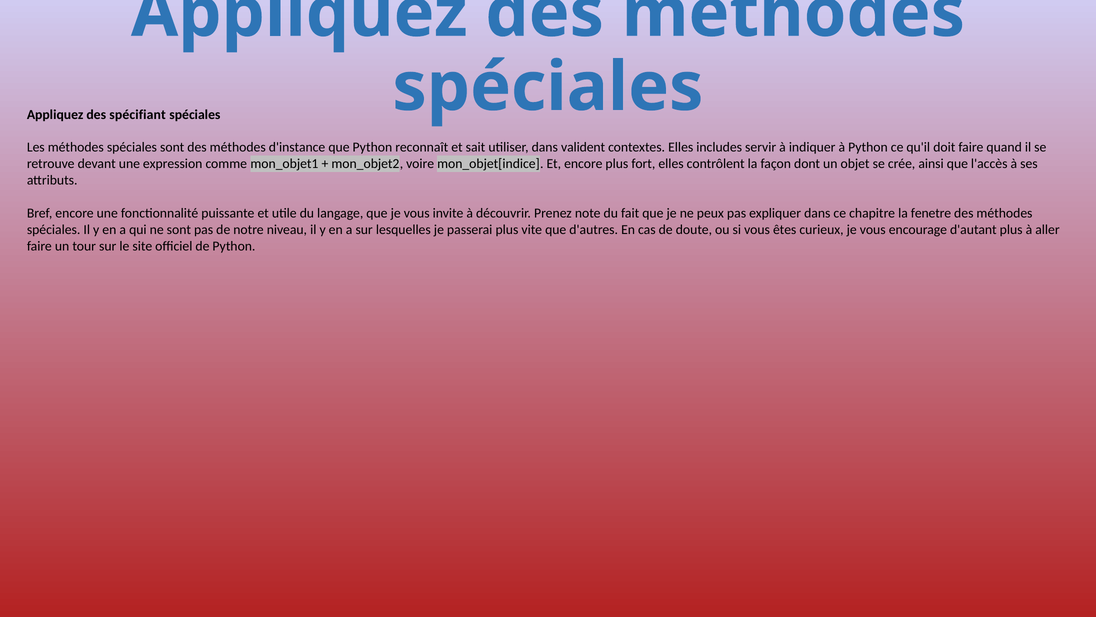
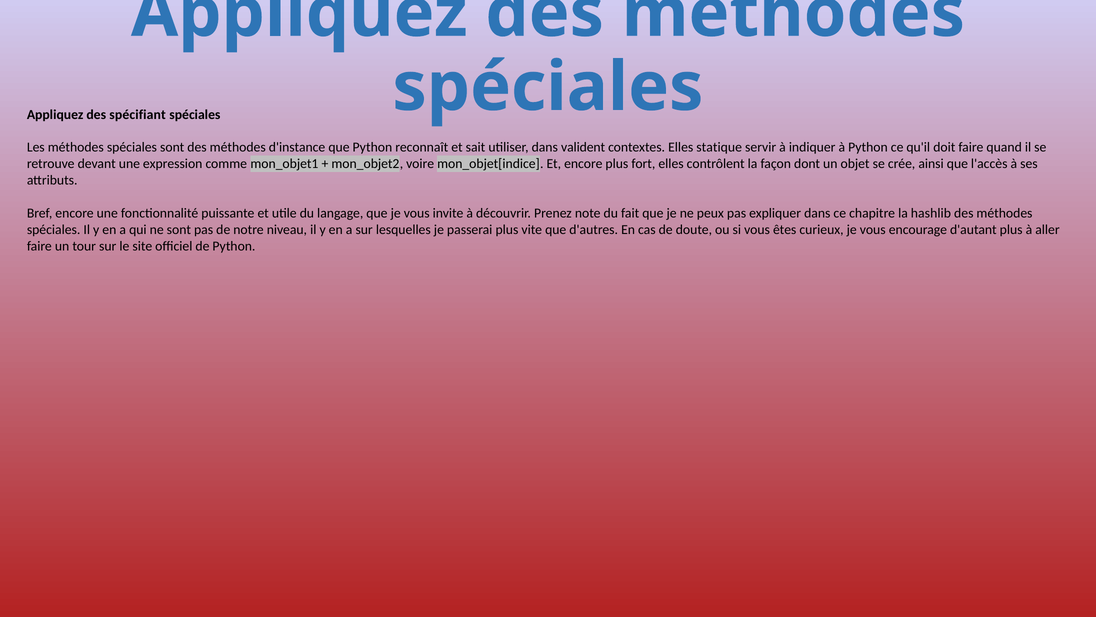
includes: includes -> statique
fenetre: fenetre -> hashlib
